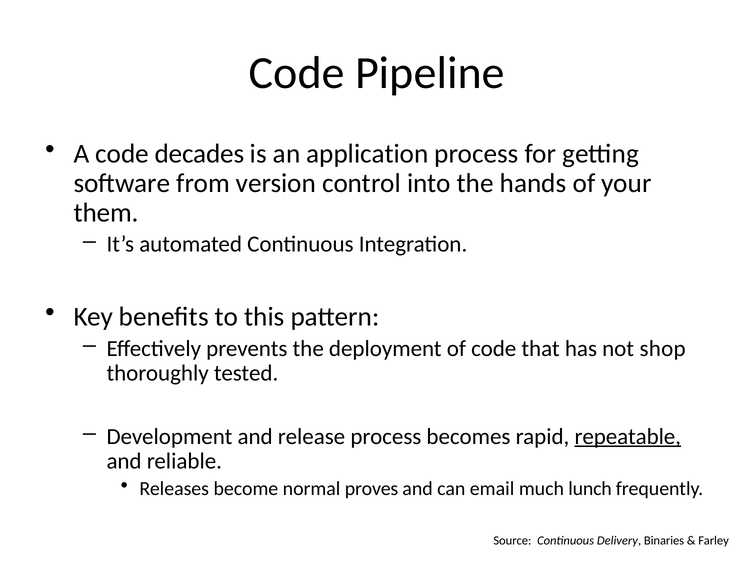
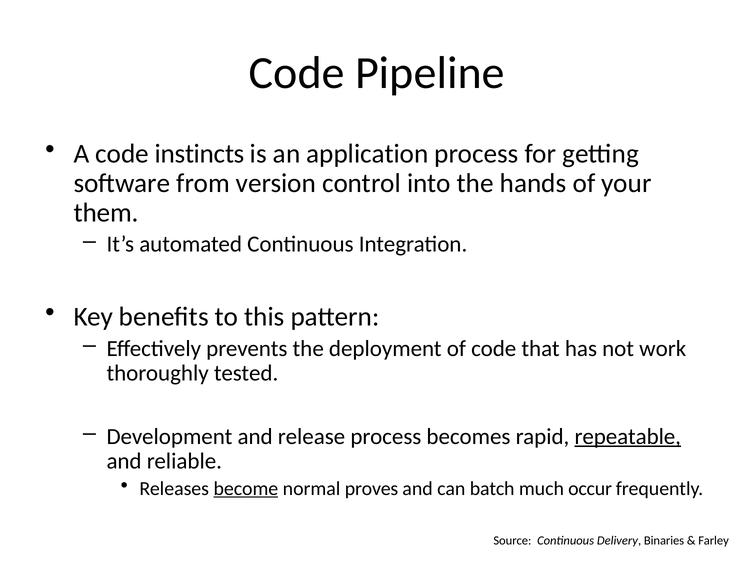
decades: decades -> instincts
shop: shop -> work
become underline: none -> present
email: email -> batch
lunch: lunch -> occur
